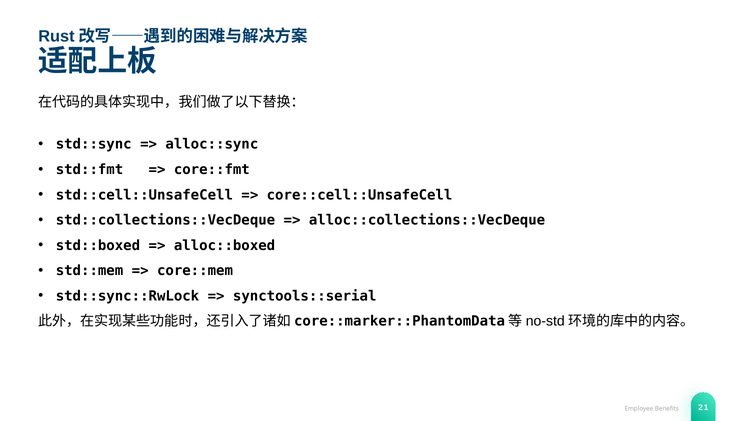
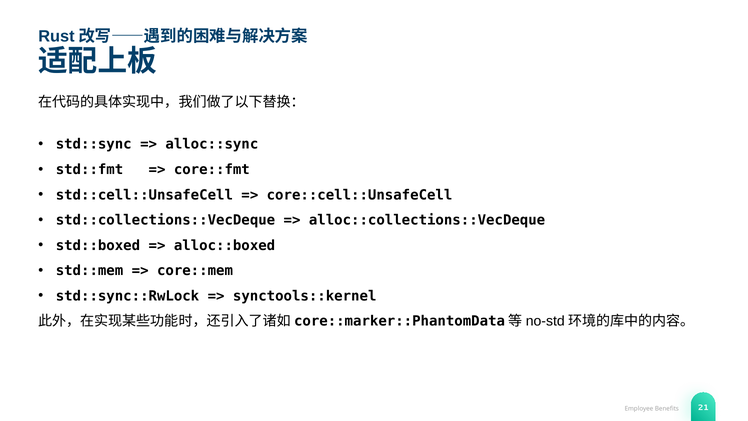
synctools::serial: synctools::serial -> synctools::kernel
